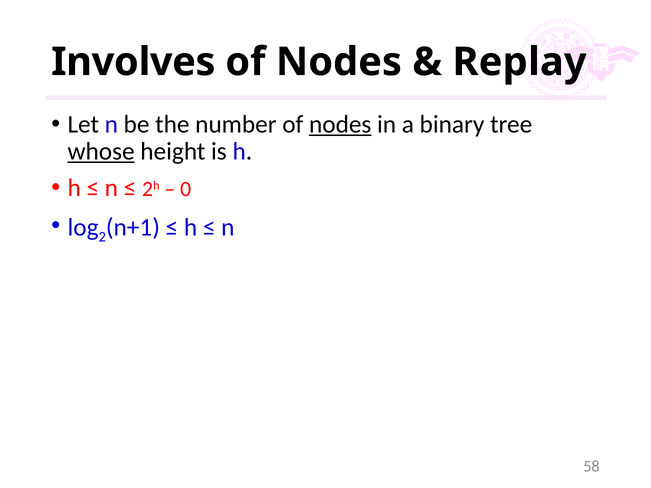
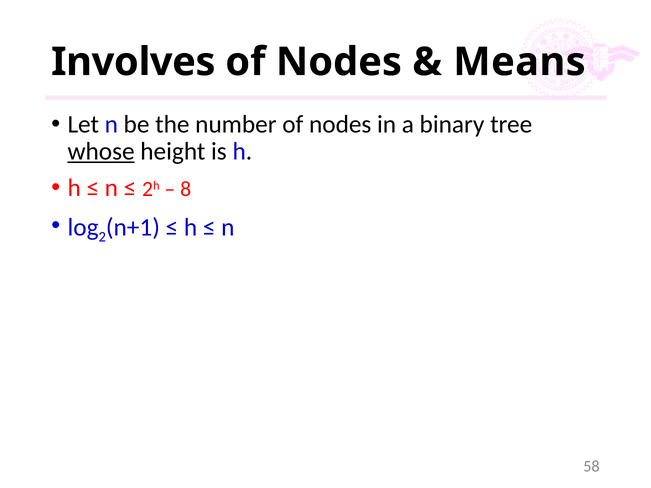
Replay: Replay -> Means
nodes at (340, 124) underline: present -> none
0: 0 -> 8
